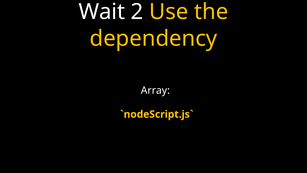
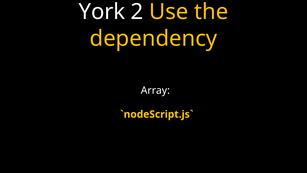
Wait: Wait -> York
